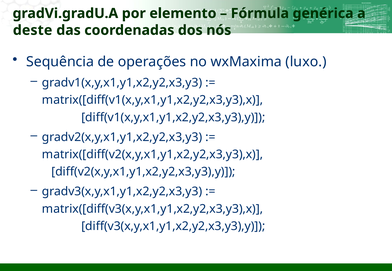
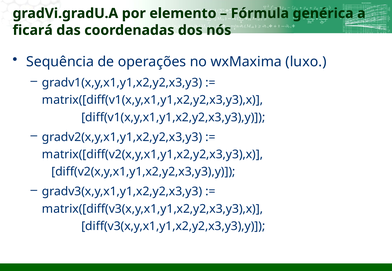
deste: deste -> ficará
